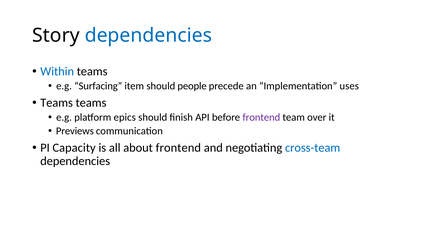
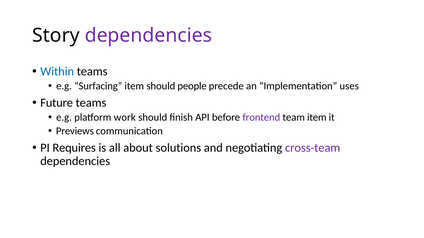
dependencies at (148, 36) colour: blue -> purple
Teams at (57, 103): Teams -> Future
epics: epics -> work
team over: over -> item
Capacity: Capacity -> Requires
about frontend: frontend -> solutions
cross-team colour: blue -> purple
